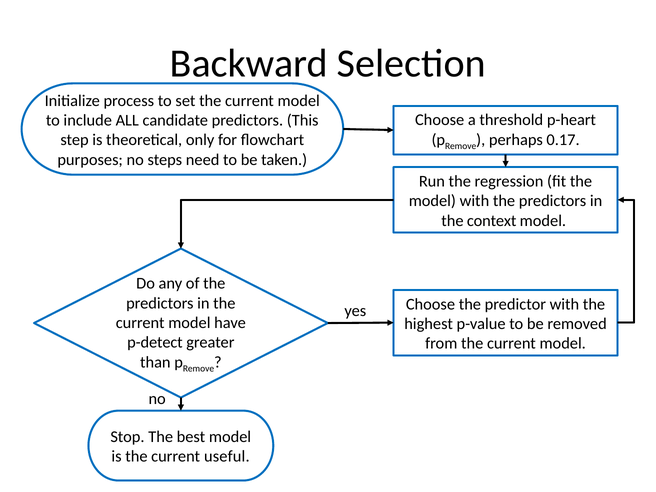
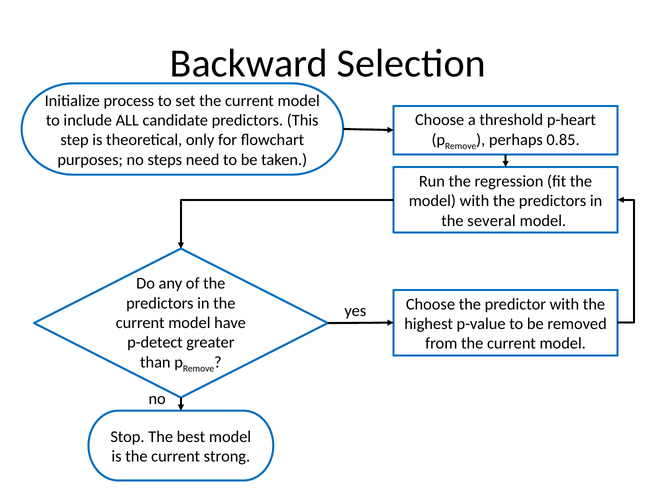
0.17: 0.17 -> 0.85
context: context -> several
useful: useful -> strong
